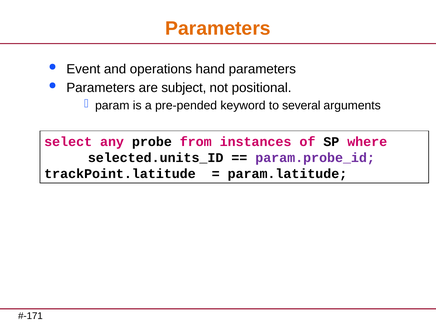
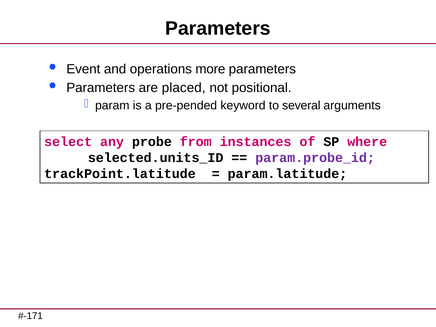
Parameters at (218, 29) colour: orange -> black
hand: hand -> more
subject: subject -> placed
